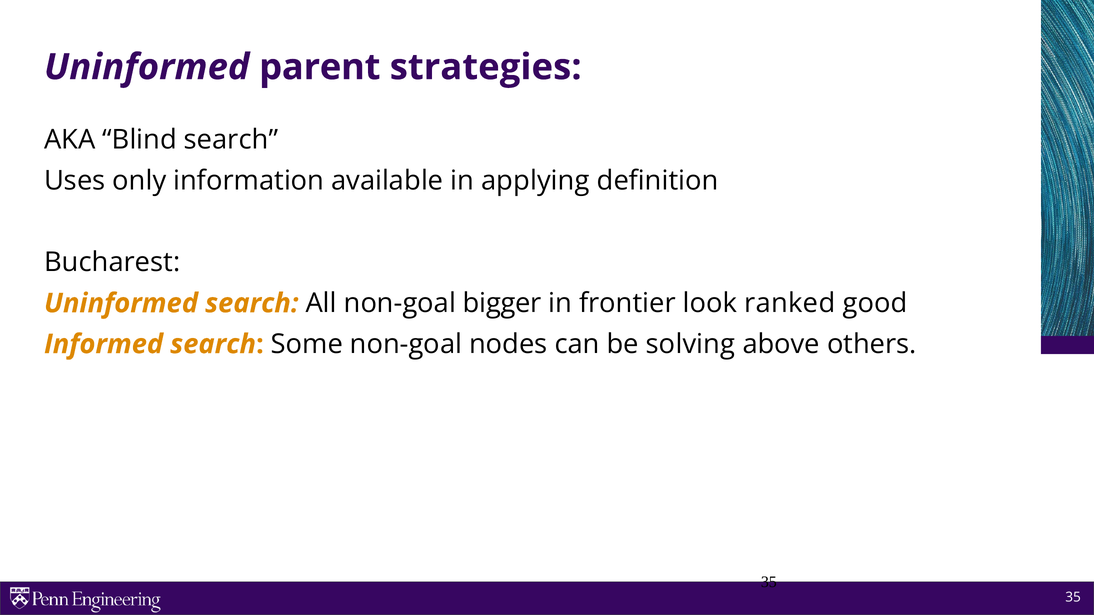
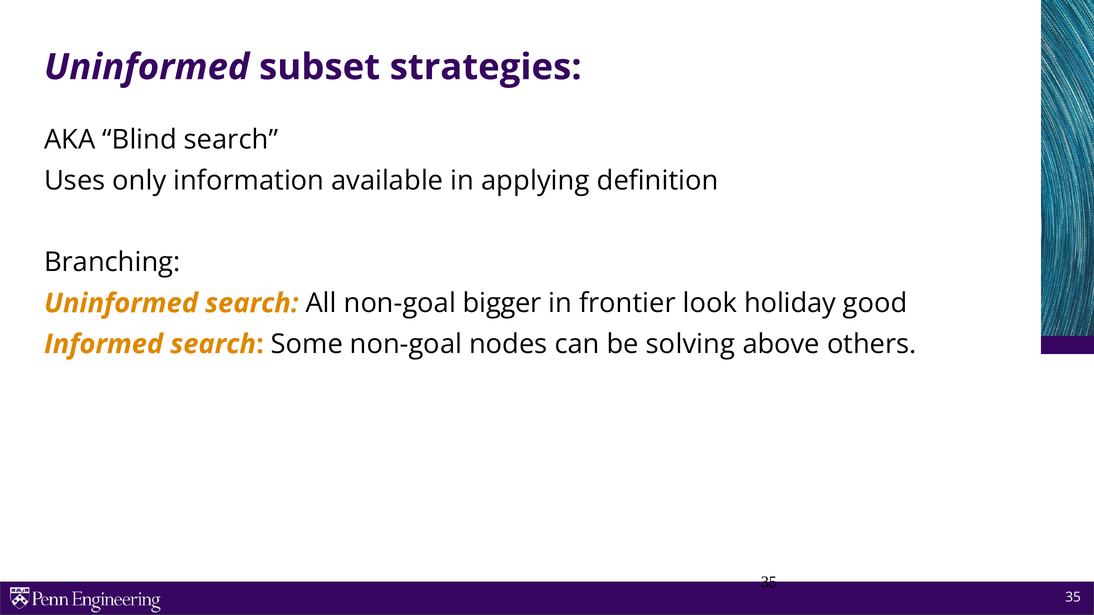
parent: parent -> subset
Bucharest: Bucharest -> Branching
ranked: ranked -> holiday
